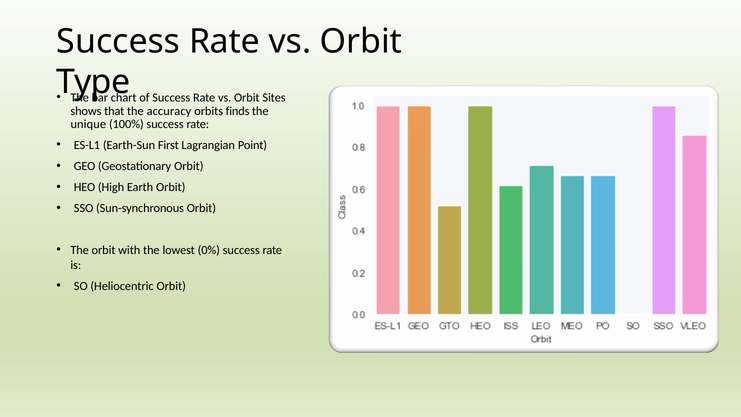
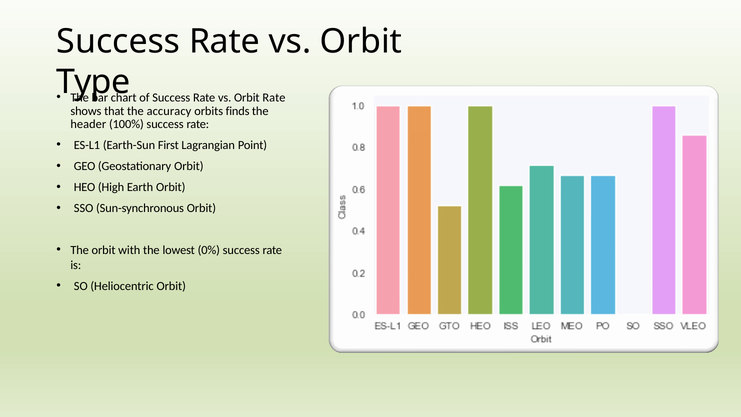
Orbit Sites: Sites -> Rate
unique: unique -> header
